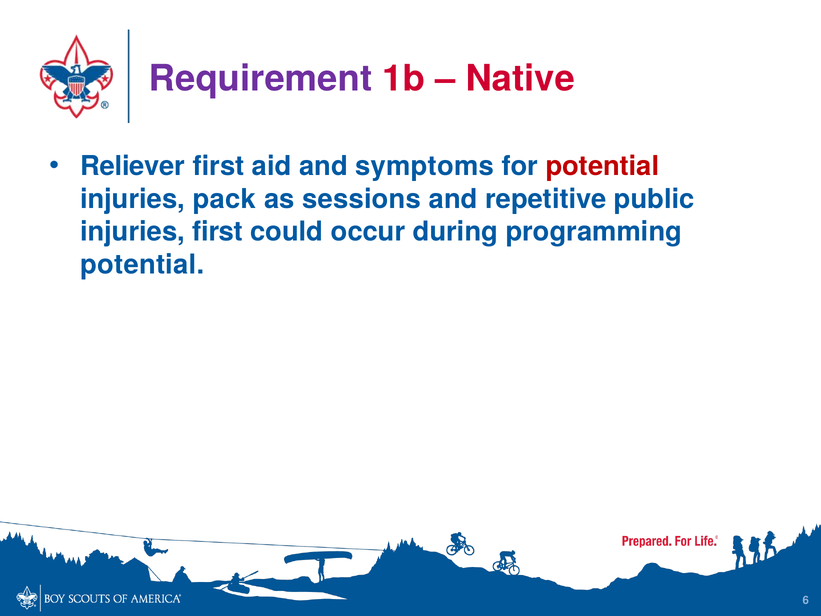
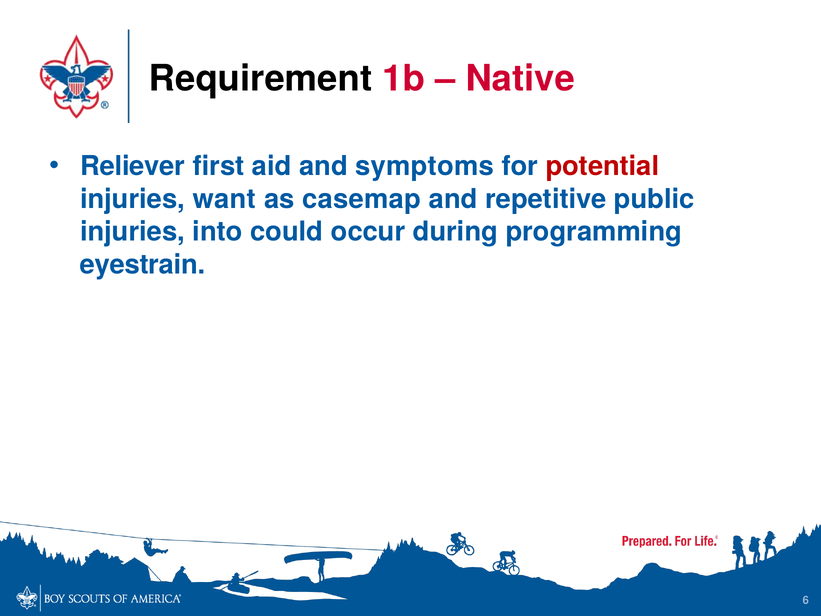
Requirement colour: purple -> black
pack: pack -> want
sessions: sessions -> casemap
injuries first: first -> into
potential at (142, 265): potential -> eyestrain
